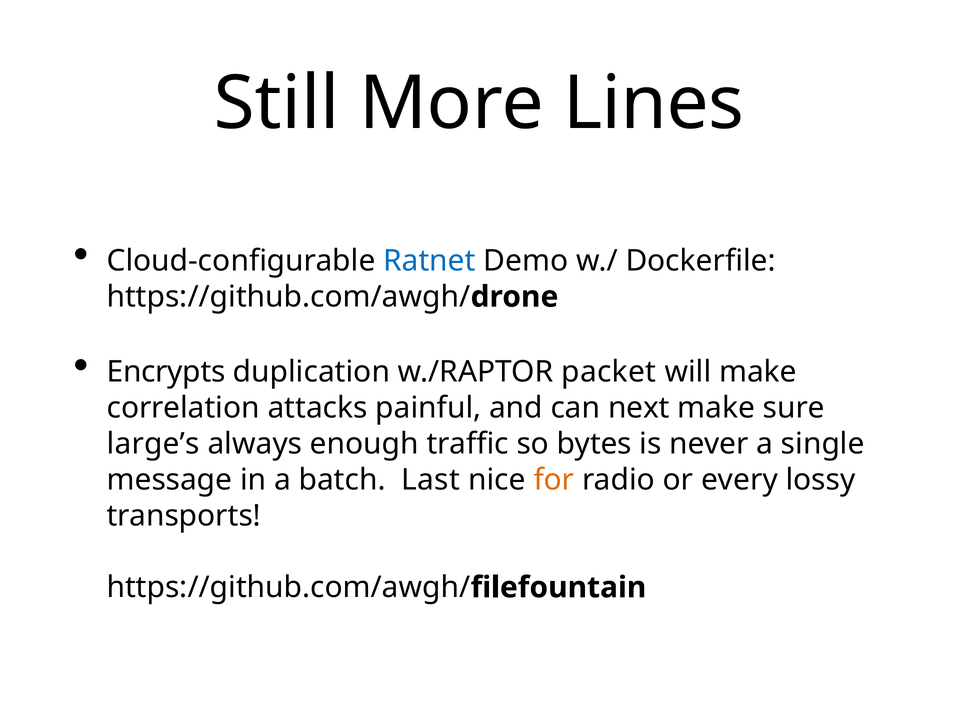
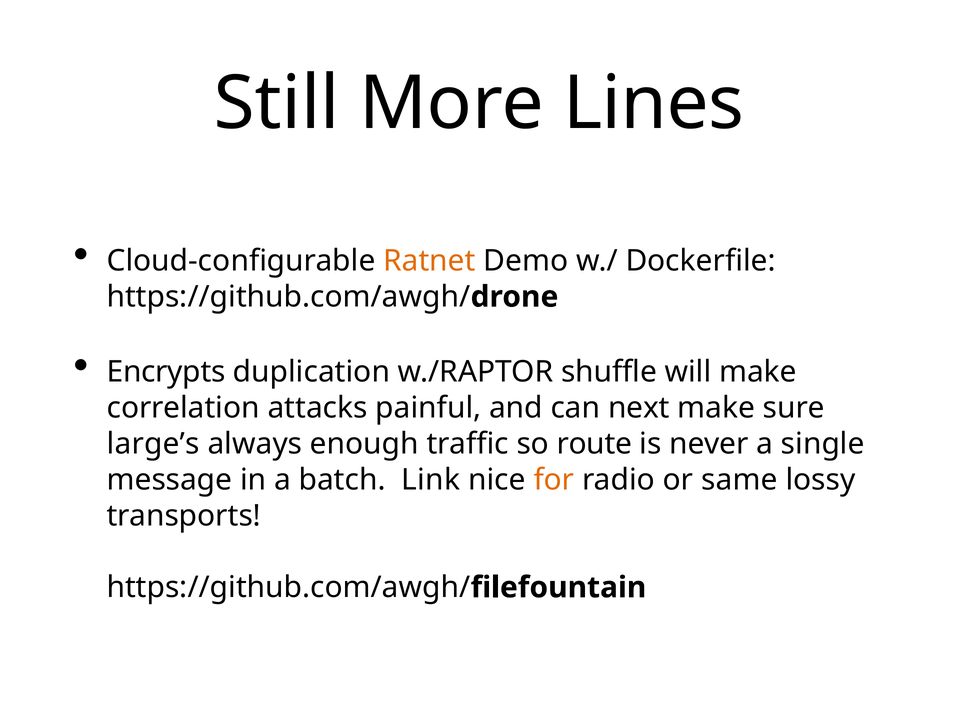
Ratnet colour: blue -> orange
packet: packet -> shuffle
bytes: bytes -> route
Last: Last -> Link
every: every -> same
